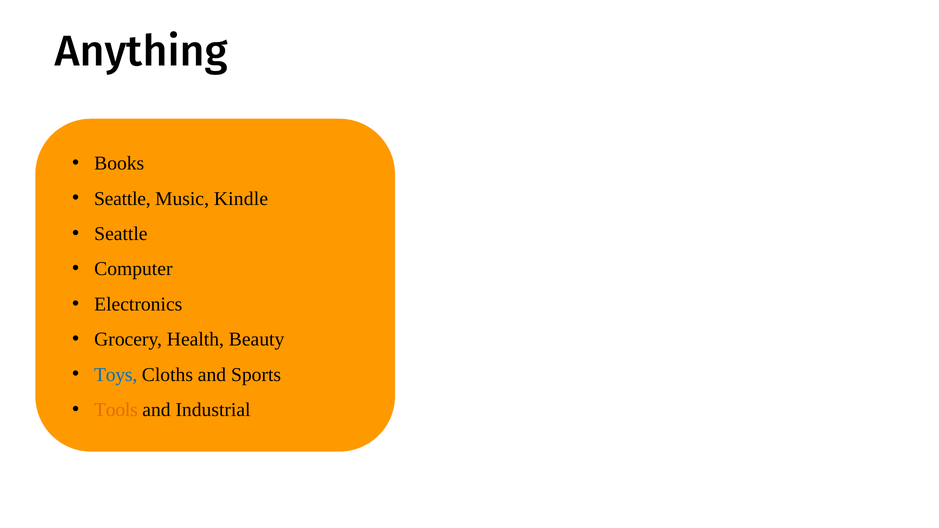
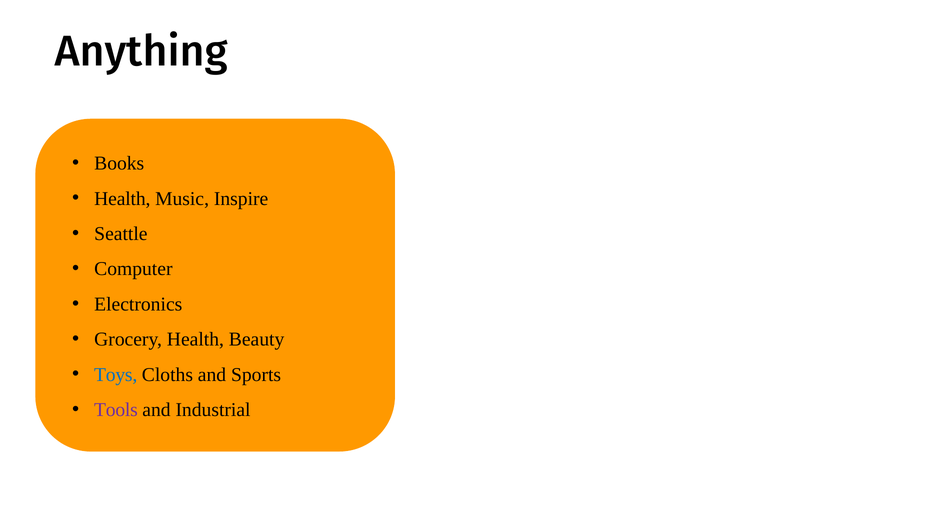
Seattle at (122, 199): Seattle -> Health
Kindle: Kindle -> Inspire
Tools colour: orange -> purple
